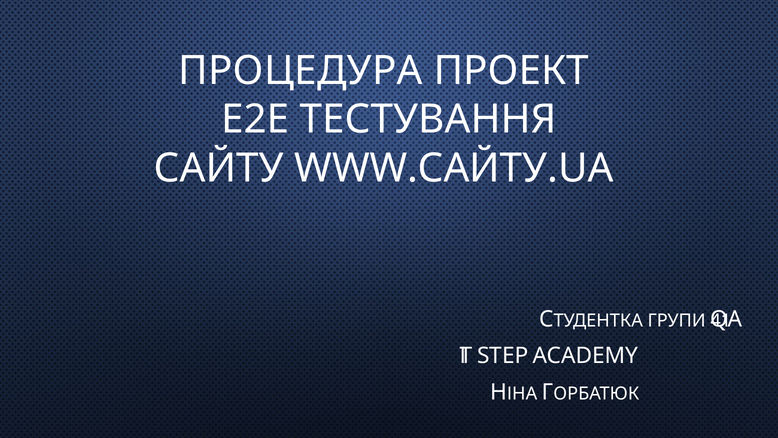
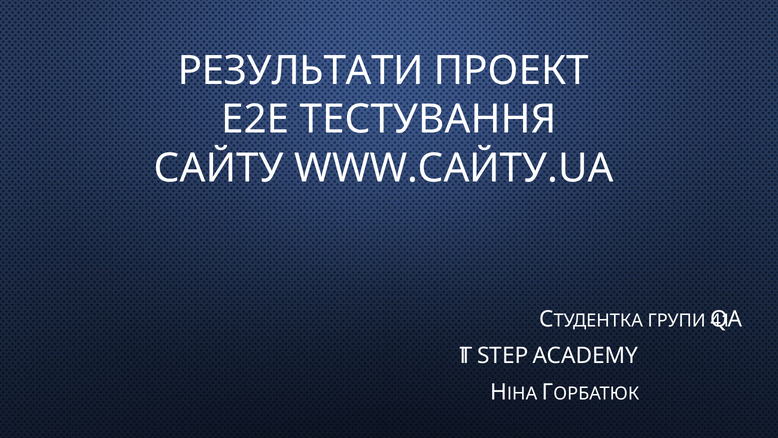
ПРОЦЕДУРА: ПРОЦЕДУРА -> РЕЗУЛЬТАТИ
